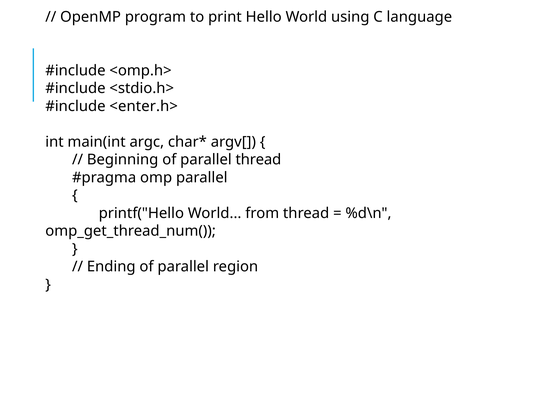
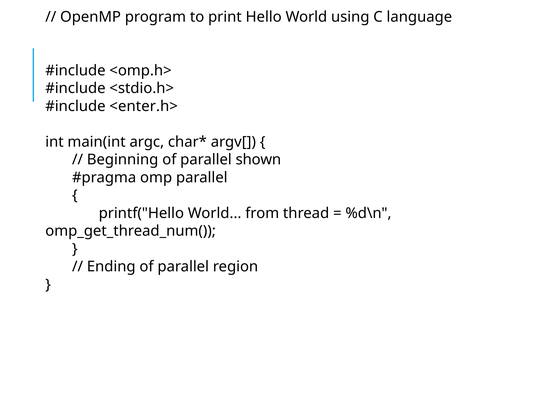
parallel thread: thread -> shown
